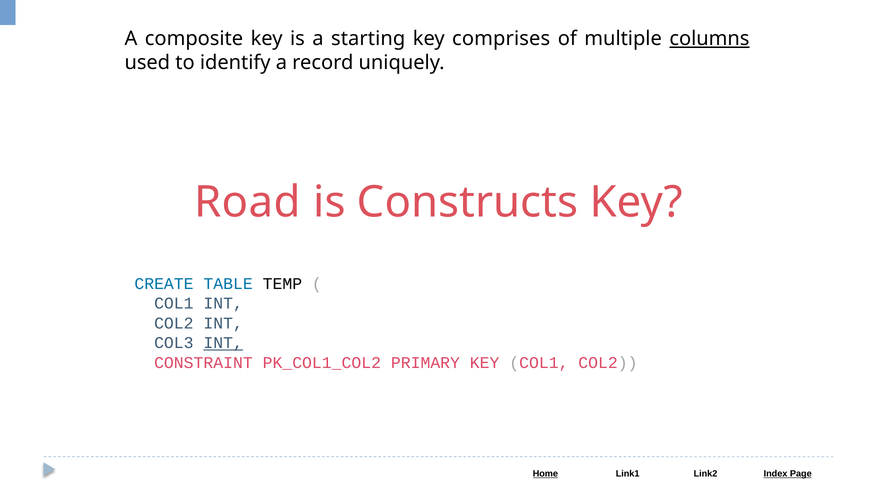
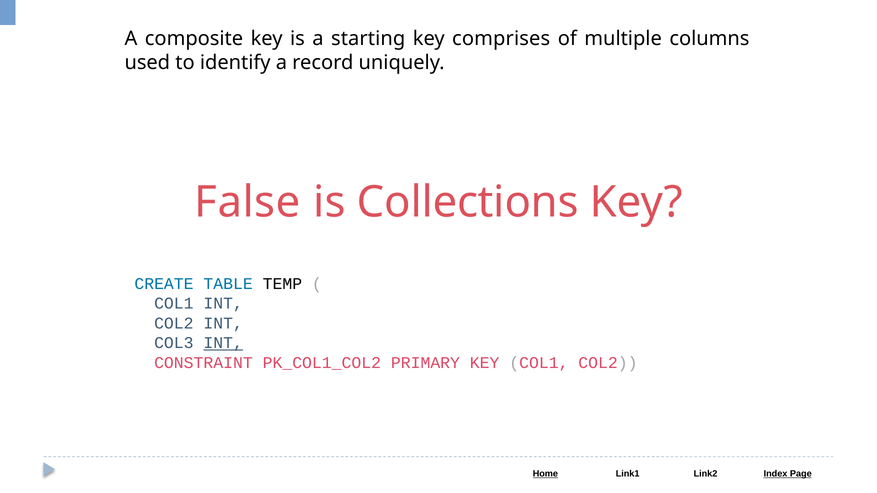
columns underline: present -> none
Road: Road -> False
Constructs: Constructs -> Collections
